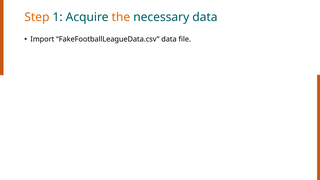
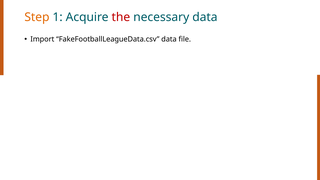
the colour: orange -> red
